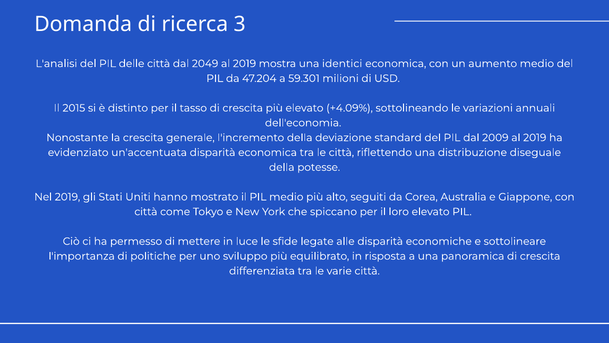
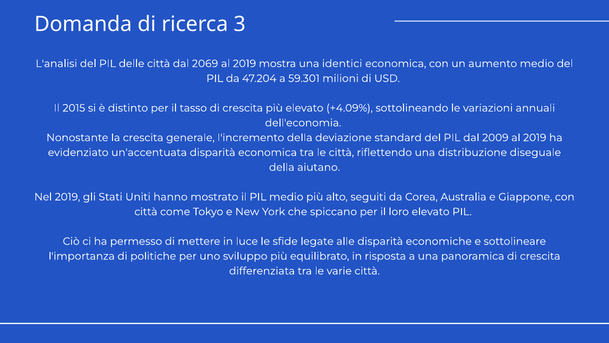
2049: 2049 -> 2069
potesse: potesse -> aiutano
